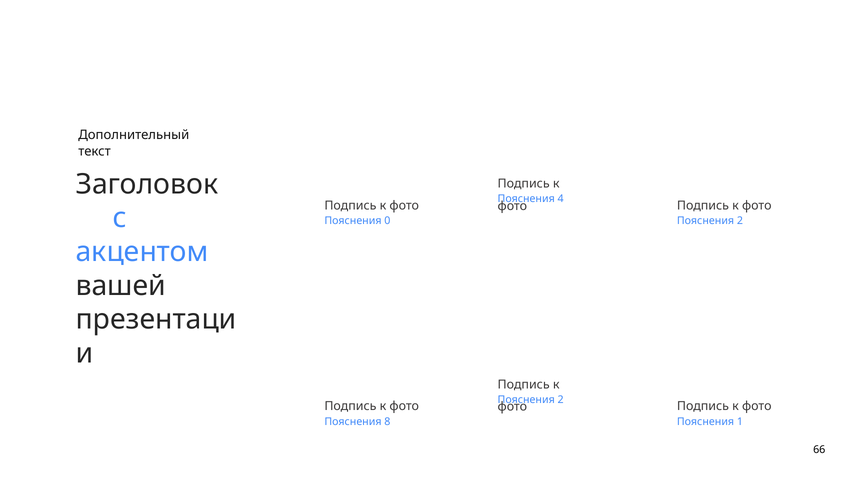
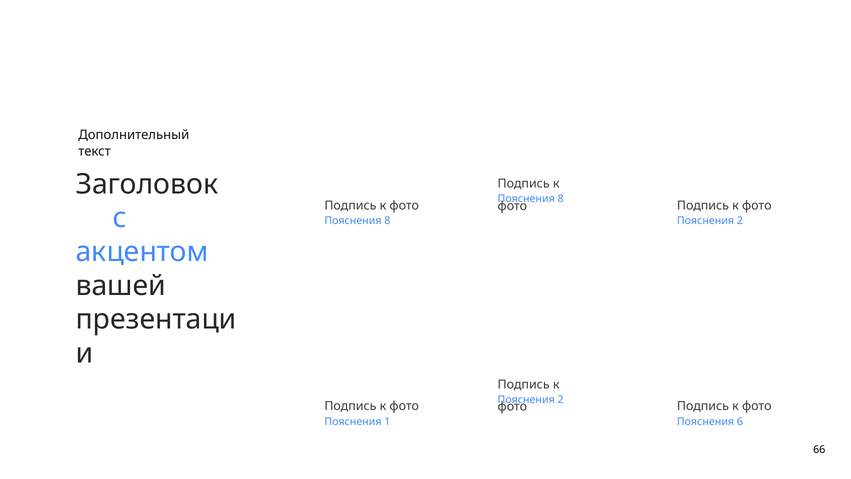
4 at (561, 199): 4 -> 8
0 at (387, 221): 0 -> 8
8: 8 -> 1
1: 1 -> 6
